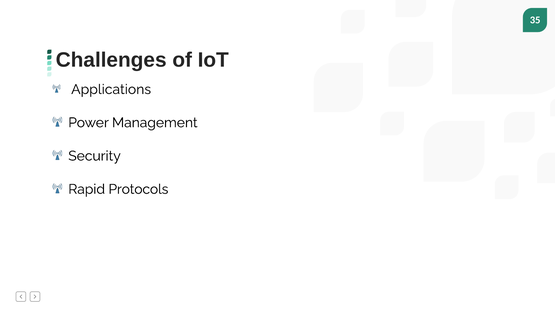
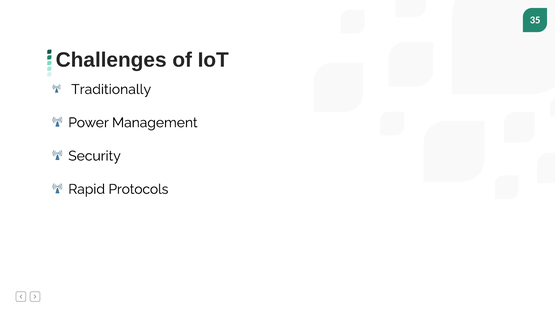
Applications: Applications -> Traditionally
